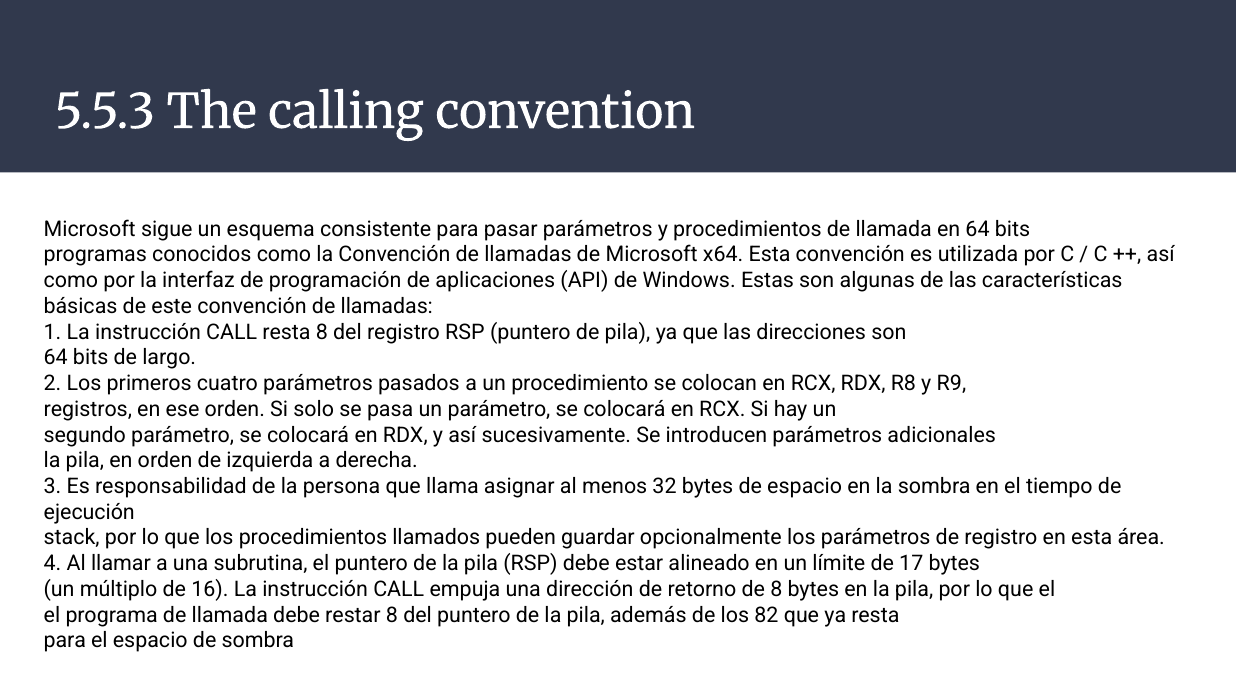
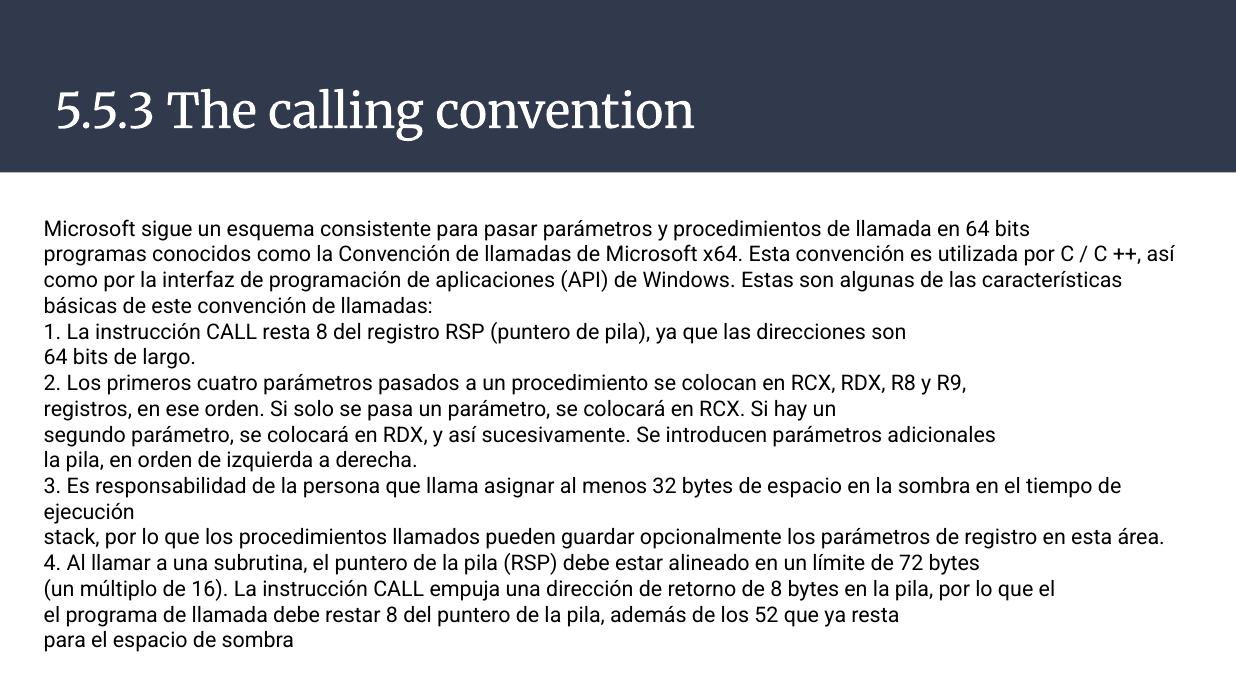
17: 17 -> 72
82: 82 -> 52
